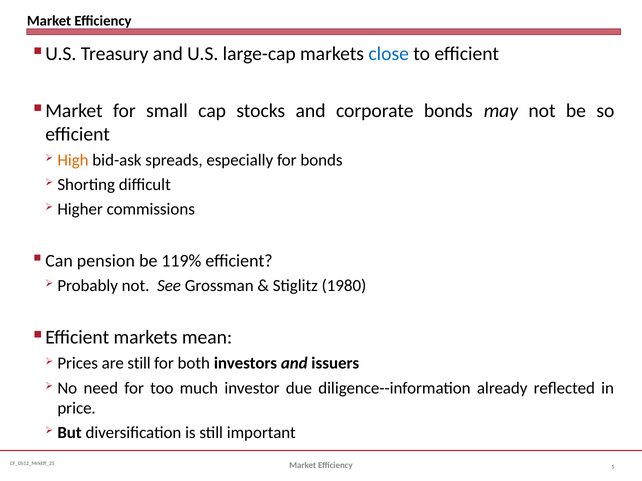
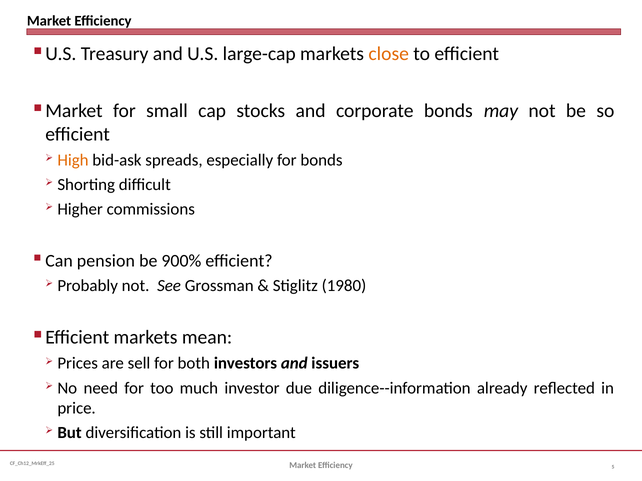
close colour: blue -> orange
119%: 119% -> 900%
are still: still -> sell
